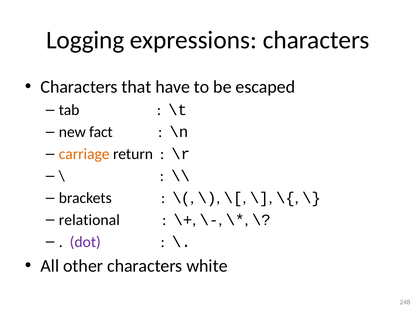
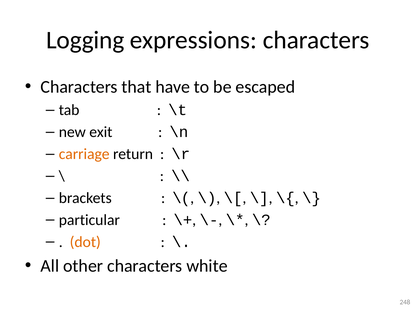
fact: fact -> exit
relational: relational -> particular
dot colour: purple -> orange
